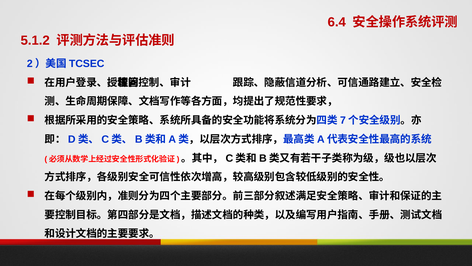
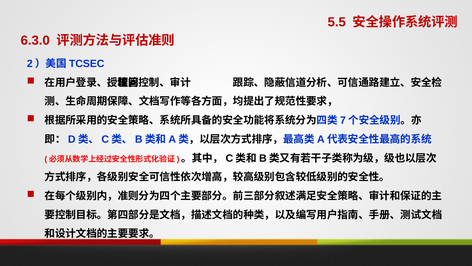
6.4: 6.4 -> 5.5
5.1.2: 5.1.2 -> 6.3.0
